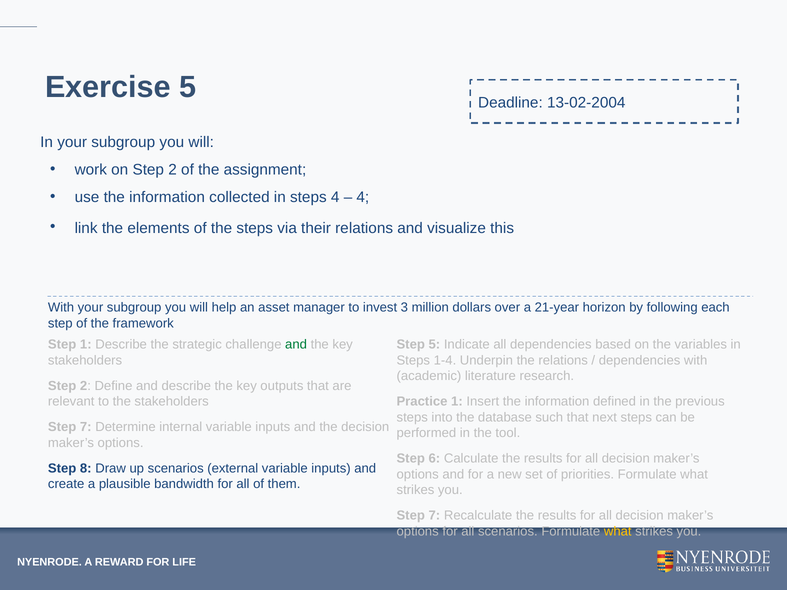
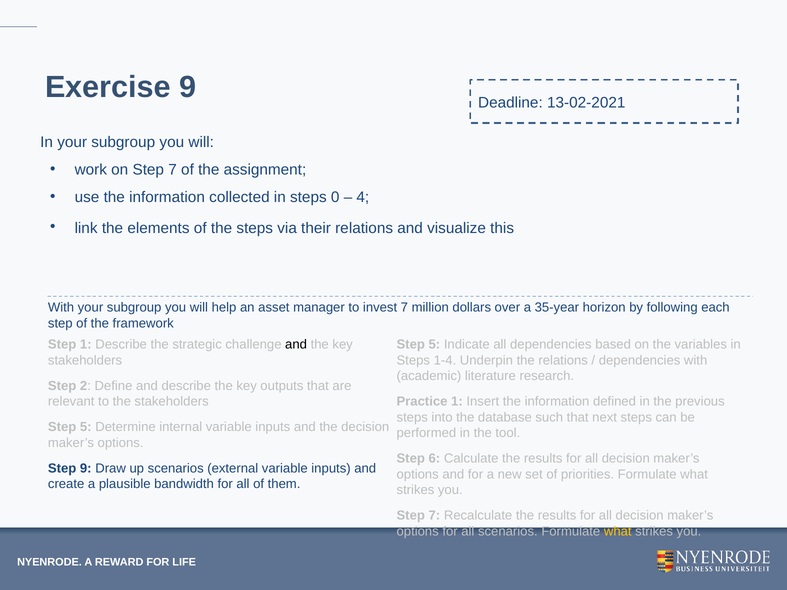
Exercise 5: 5 -> 9
13-02-2004: 13-02-2004 -> 13-02-2021
on Step 2: 2 -> 7
steps 4: 4 -> 0
invest 3: 3 -> 7
21-year: 21-year -> 35-year
and at (296, 345) colour: green -> black
7 at (86, 427): 7 -> 5
Step 8: 8 -> 9
